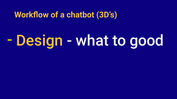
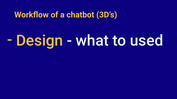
good: good -> used
